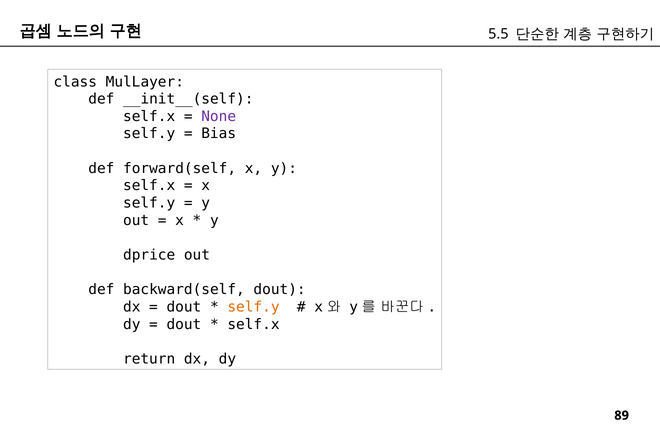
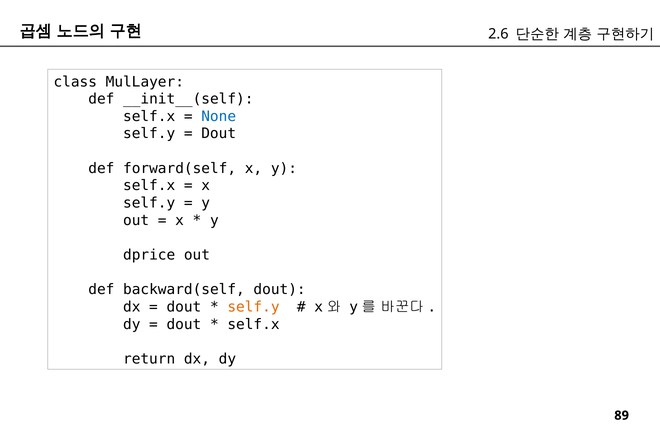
5.5: 5.5 -> 2.6
None colour: purple -> blue
Bias at (219, 134): Bias -> Dout
